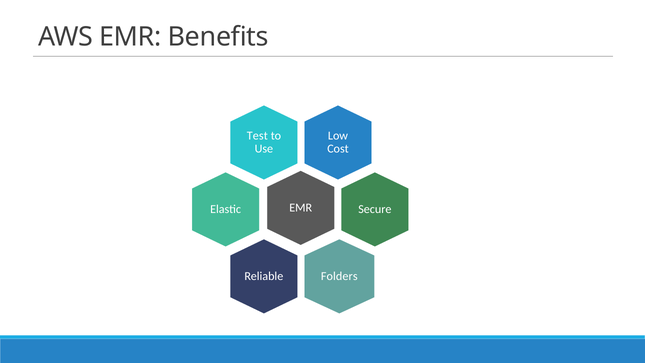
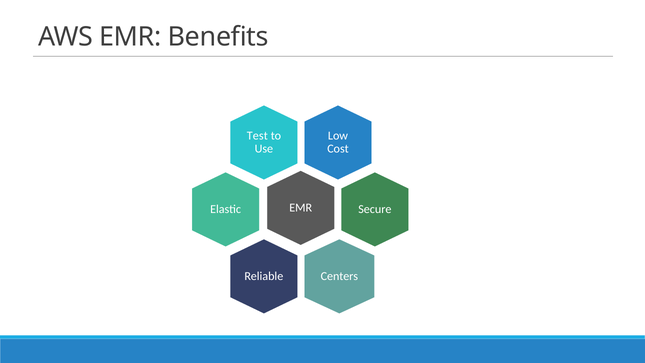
Folders: Folders -> Centers
